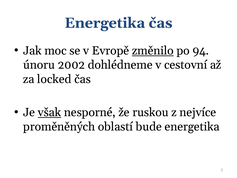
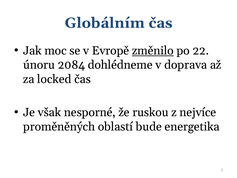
Energetika at (105, 23): Energetika -> Globálním
94: 94 -> 22
2002: 2002 -> 2084
cestovní: cestovní -> doprava
však underline: present -> none
